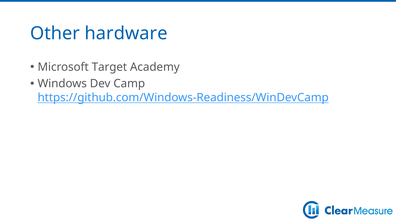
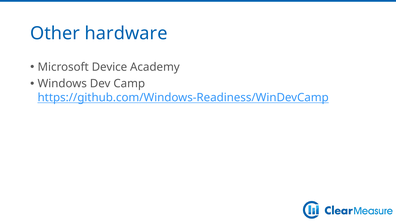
Target: Target -> Device
